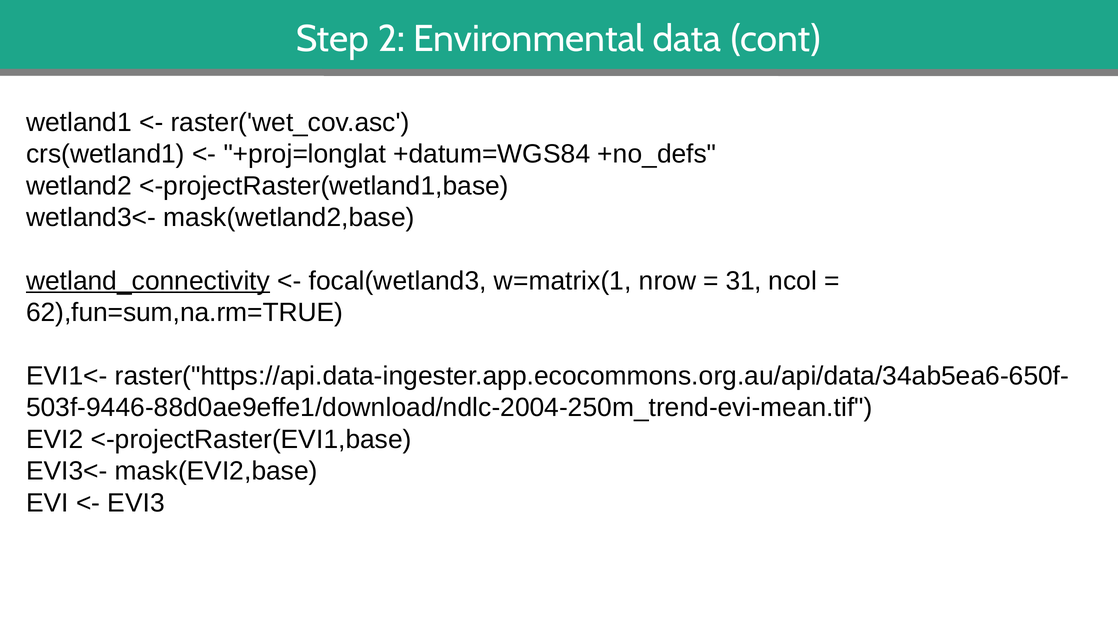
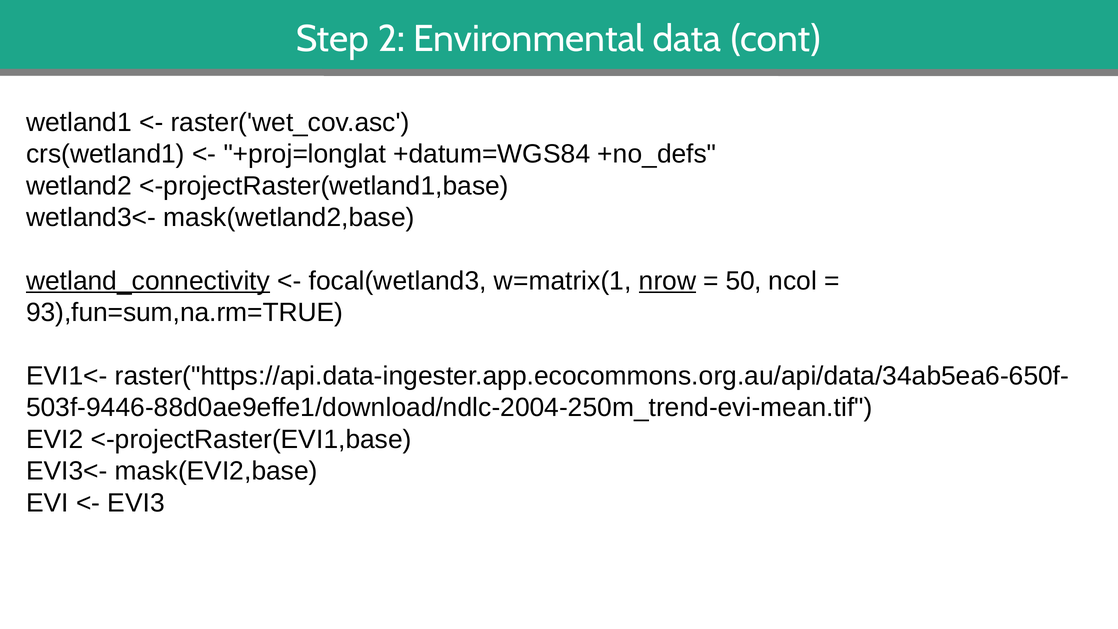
nrow underline: none -> present
31: 31 -> 50
62),fun=sum,na.rm=TRUE: 62),fun=sum,na.rm=TRUE -> 93),fun=sum,na.rm=TRUE
